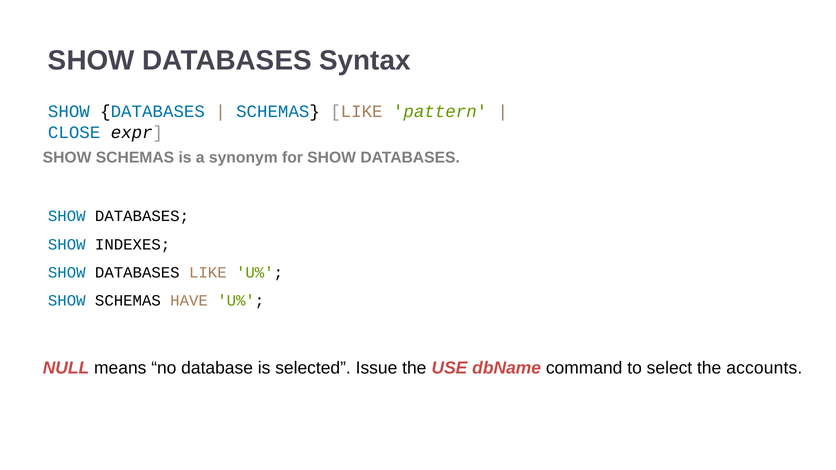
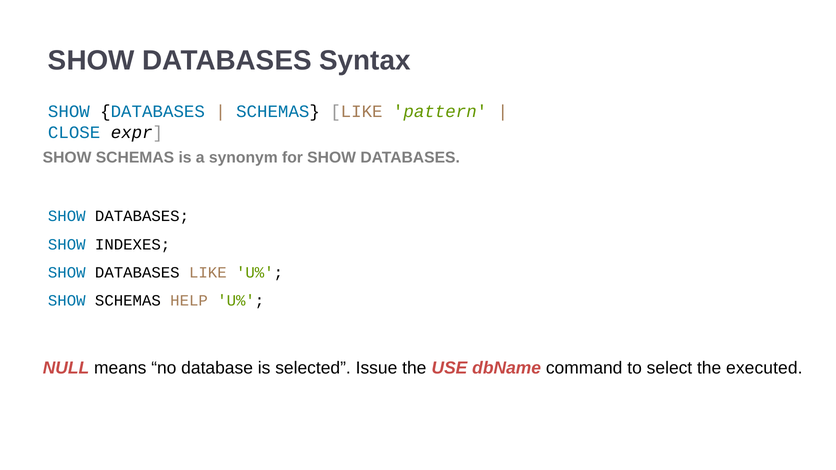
HAVE: HAVE -> HELP
accounts: accounts -> executed
